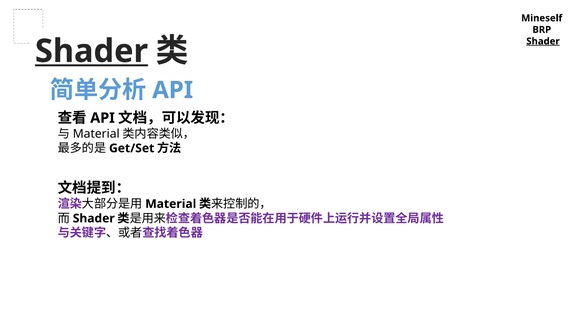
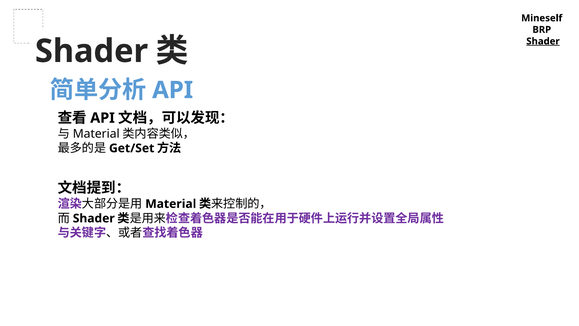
Shader at (92, 51) underline: present -> none
